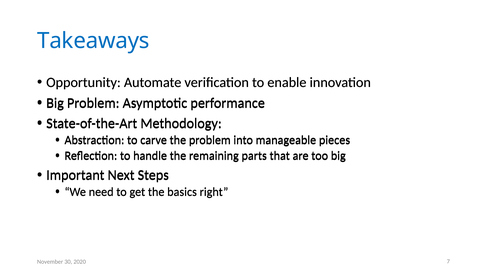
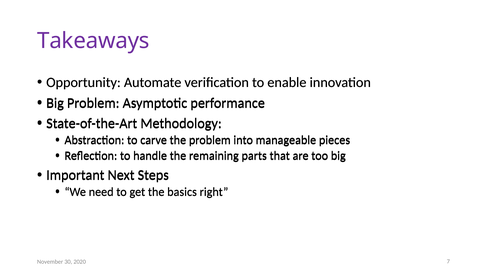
Takeaways colour: blue -> purple
